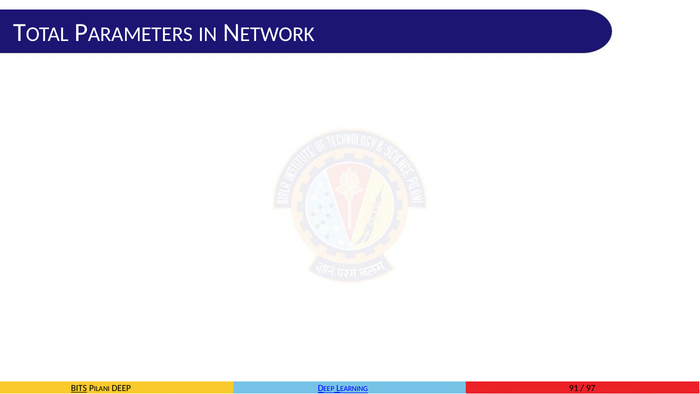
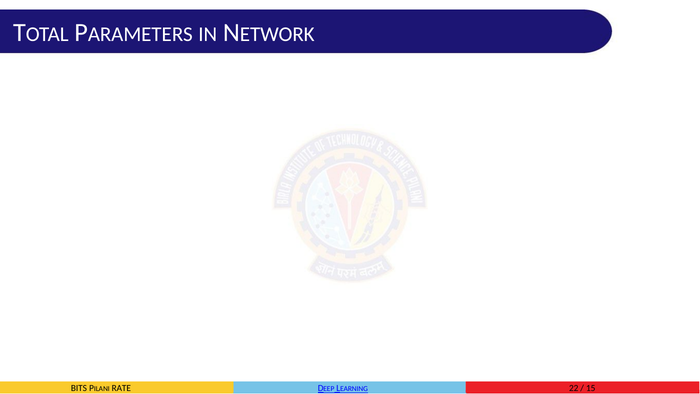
BITS underline: present -> none
PILANI DEEP: DEEP -> RATE
91: 91 -> 22
97: 97 -> 15
